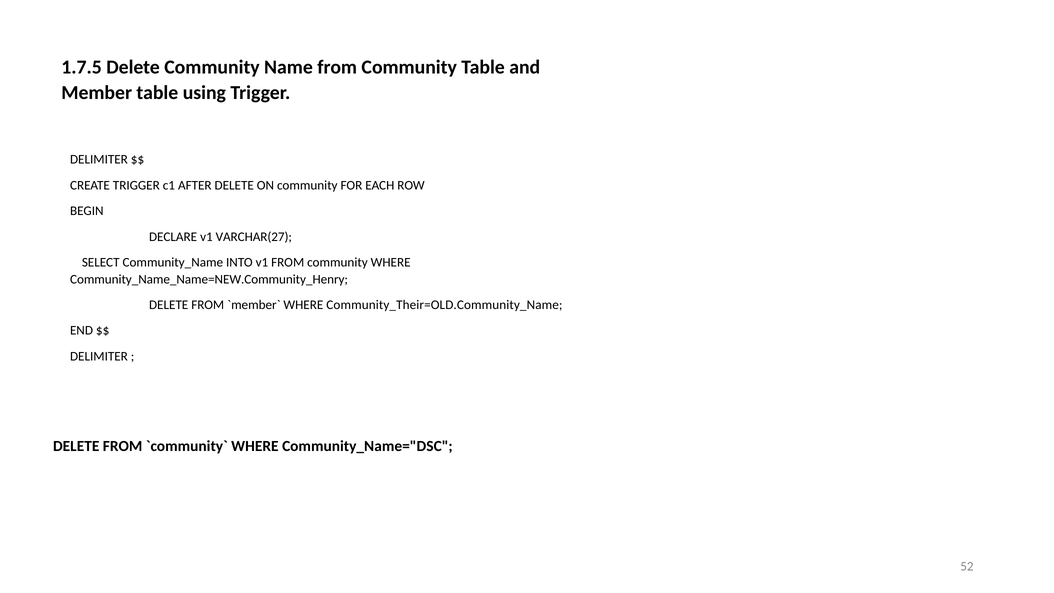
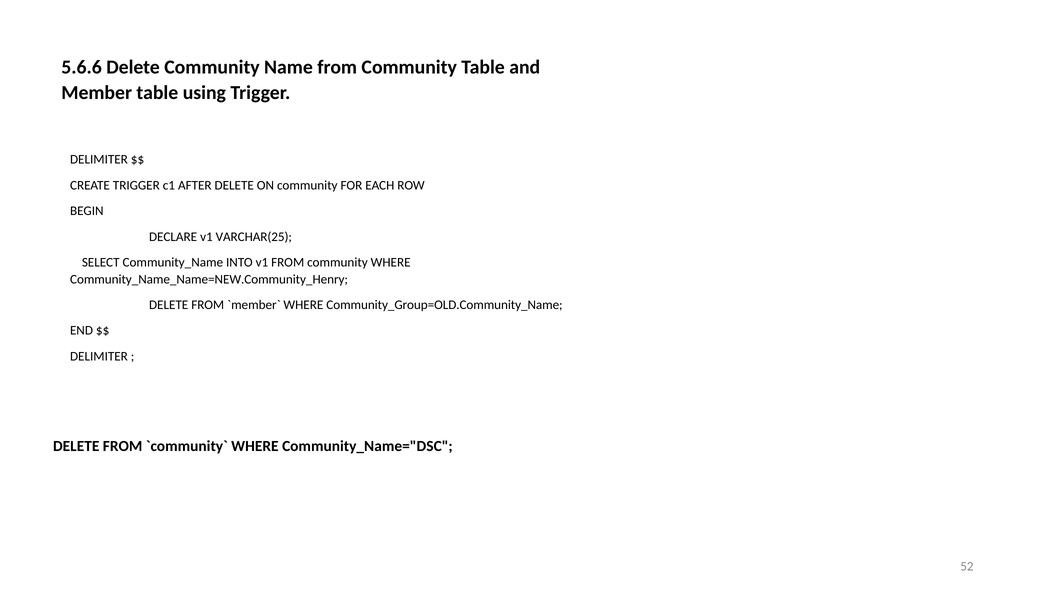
1.7.5: 1.7.5 -> 5.6.6
VARCHAR(27: VARCHAR(27 -> VARCHAR(25
Community_Their=OLD.Community_Name: Community_Their=OLD.Community_Name -> Community_Group=OLD.Community_Name
